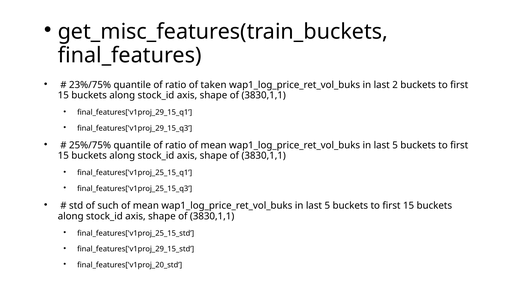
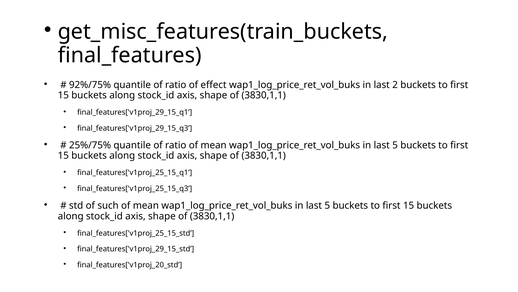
23%/75%: 23%/75% -> 92%/75%
taken: taken -> effect
